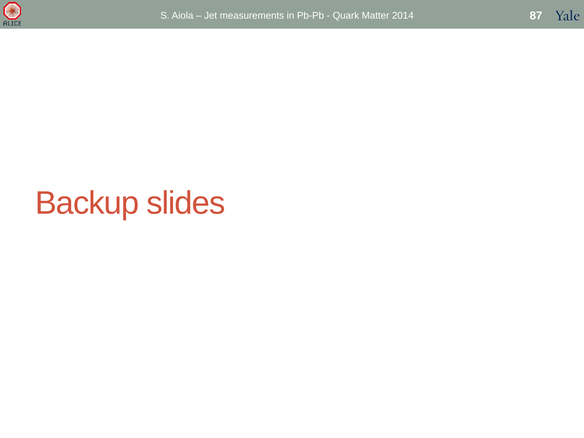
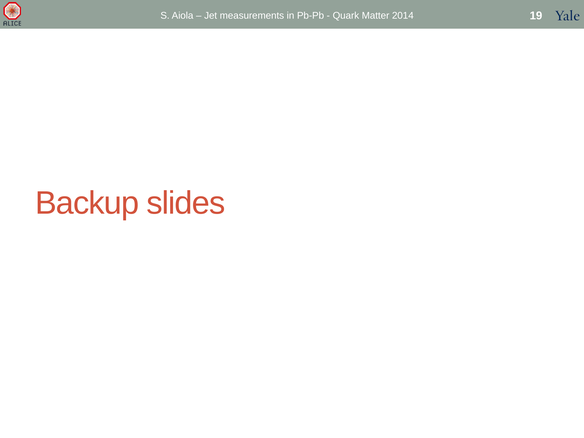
87: 87 -> 19
